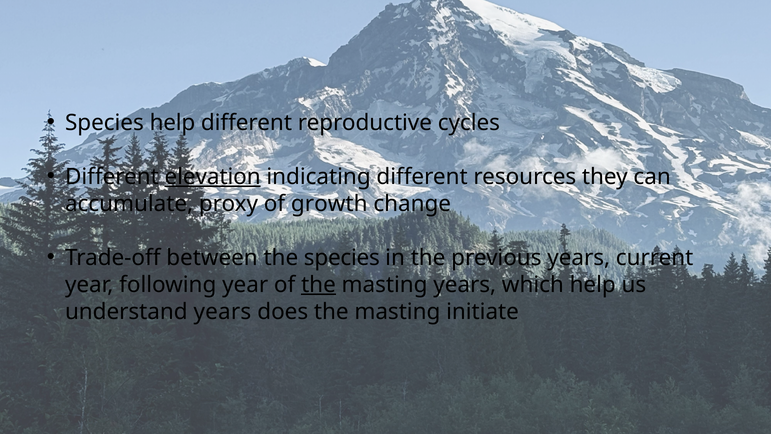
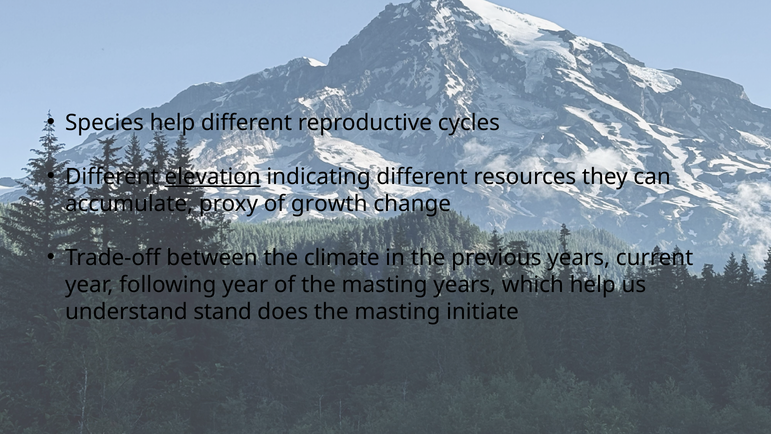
the species: species -> climate
the at (318, 285) underline: present -> none
understand years: years -> stand
